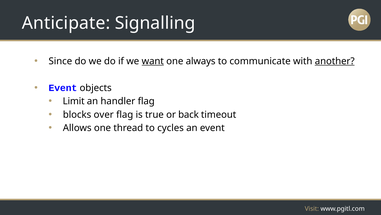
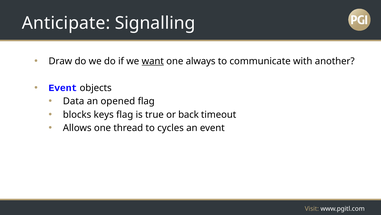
Since: Since -> Draw
another underline: present -> none
Limit: Limit -> Data
handler: handler -> opened
over: over -> keys
